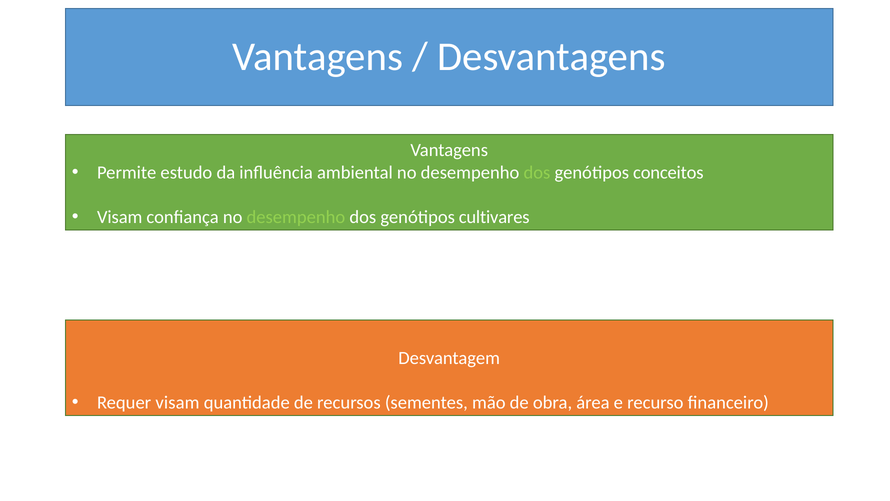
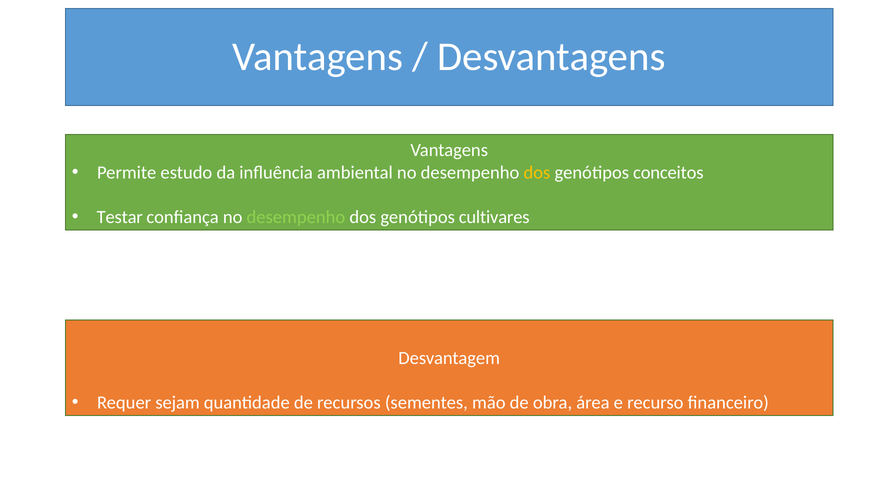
dos at (537, 172) colour: light green -> yellow
Visam at (120, 217): Visam -> Testar
Requer visam: visam -> sejam
